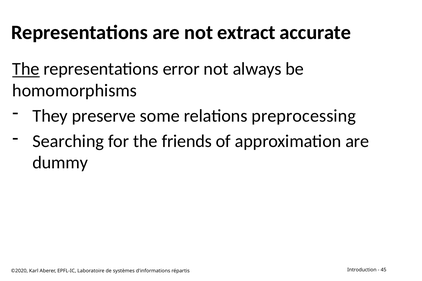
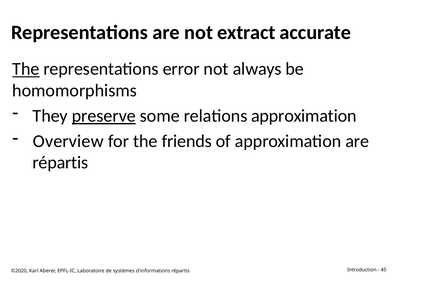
preserve underline: none -> present
relations preprocessing: preprocessing -> approximation
Searching: Searching -> Overview
dummy at (60, 163): dummy -> répartis
